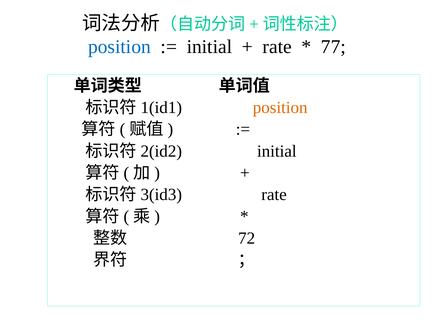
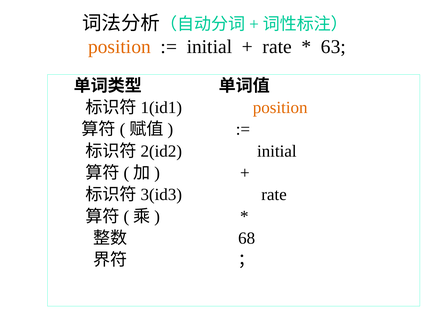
position at (120, 47) colour: blue -> orange
77: 77 -> 63
72: 72 -> 68
